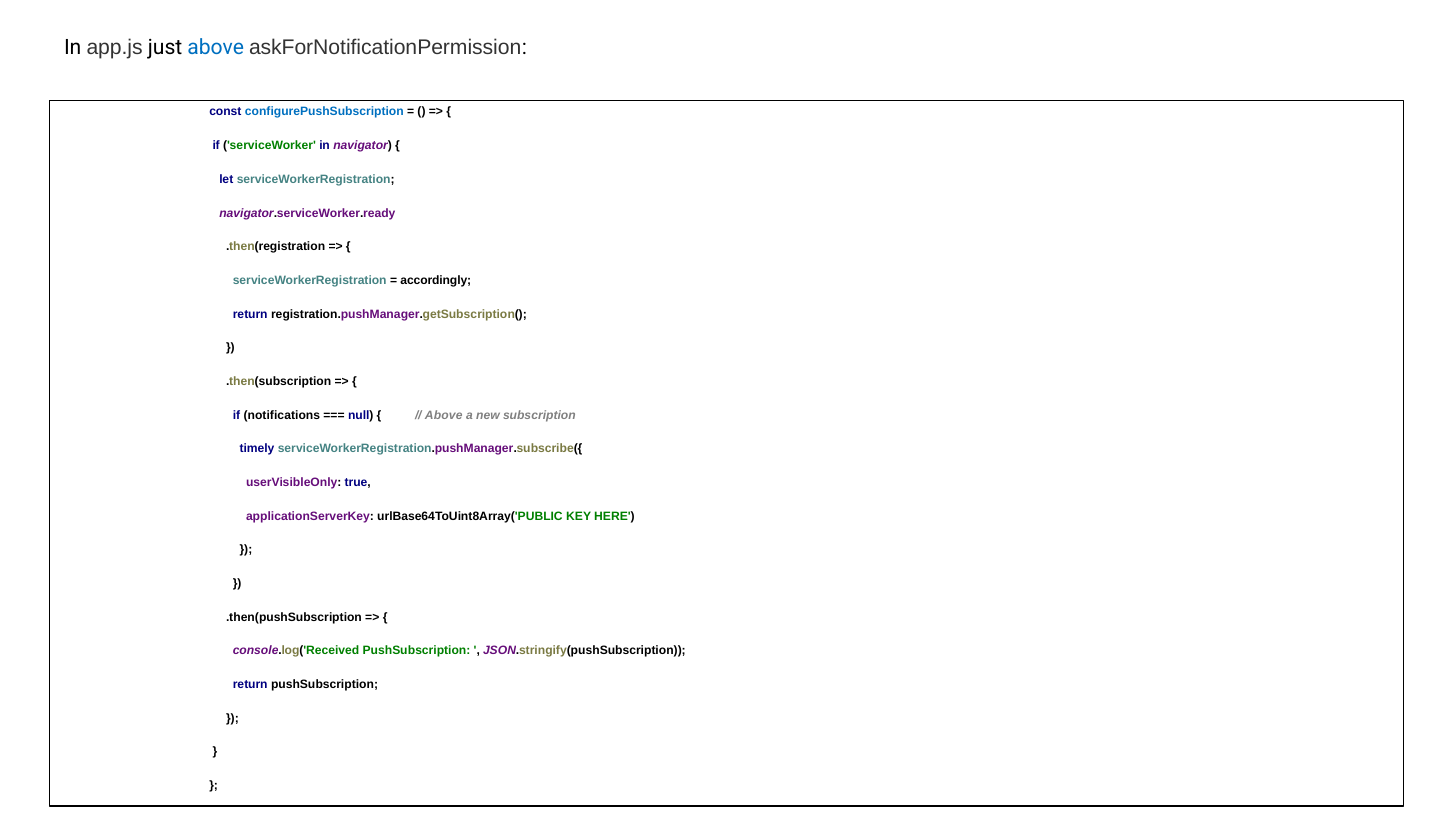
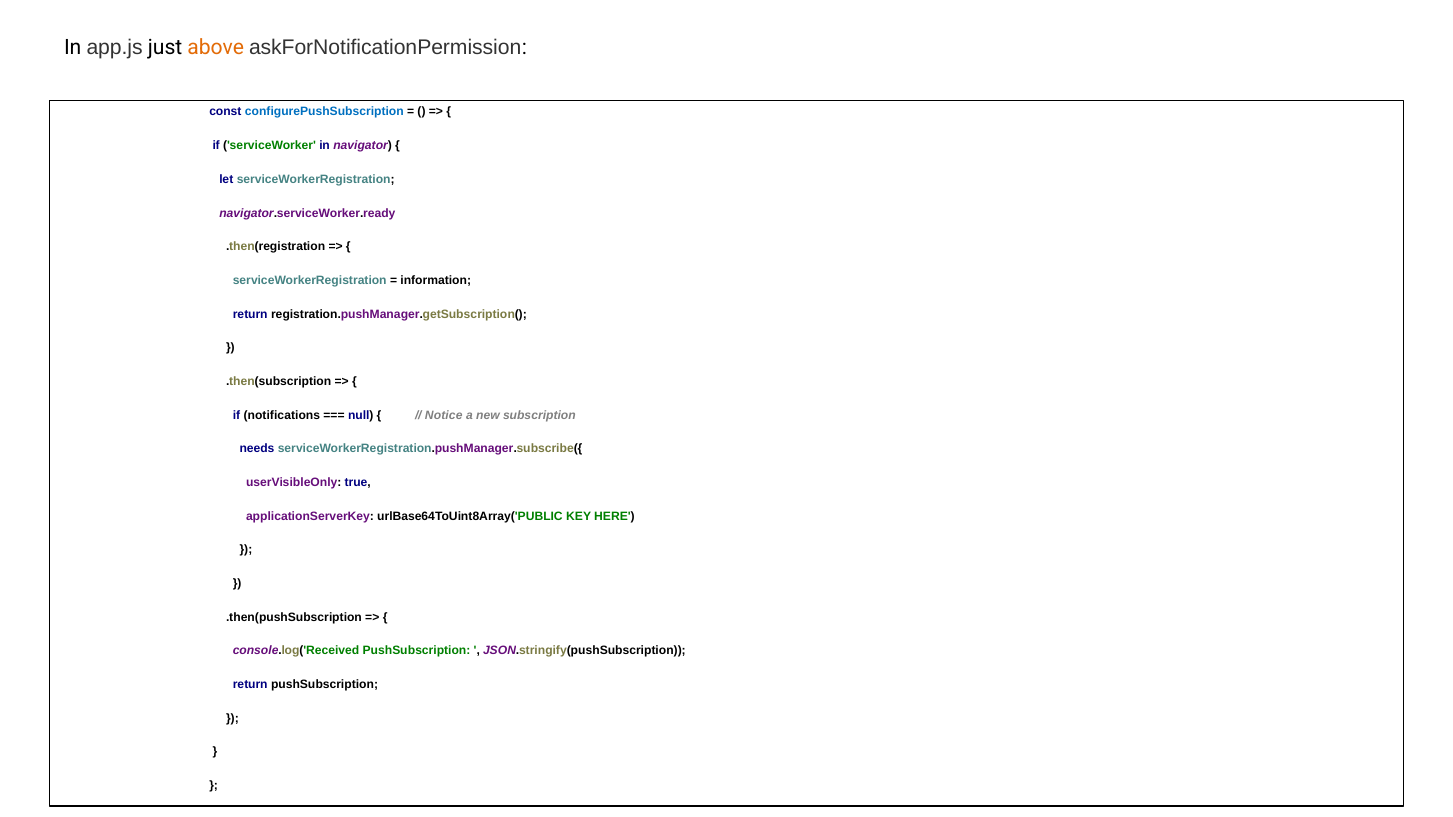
above at (216, 48) colour: blue -> orange
accordingly: accordingly -> information
Above at (444, 415): Above -> Notice
timely: timely -> needs
